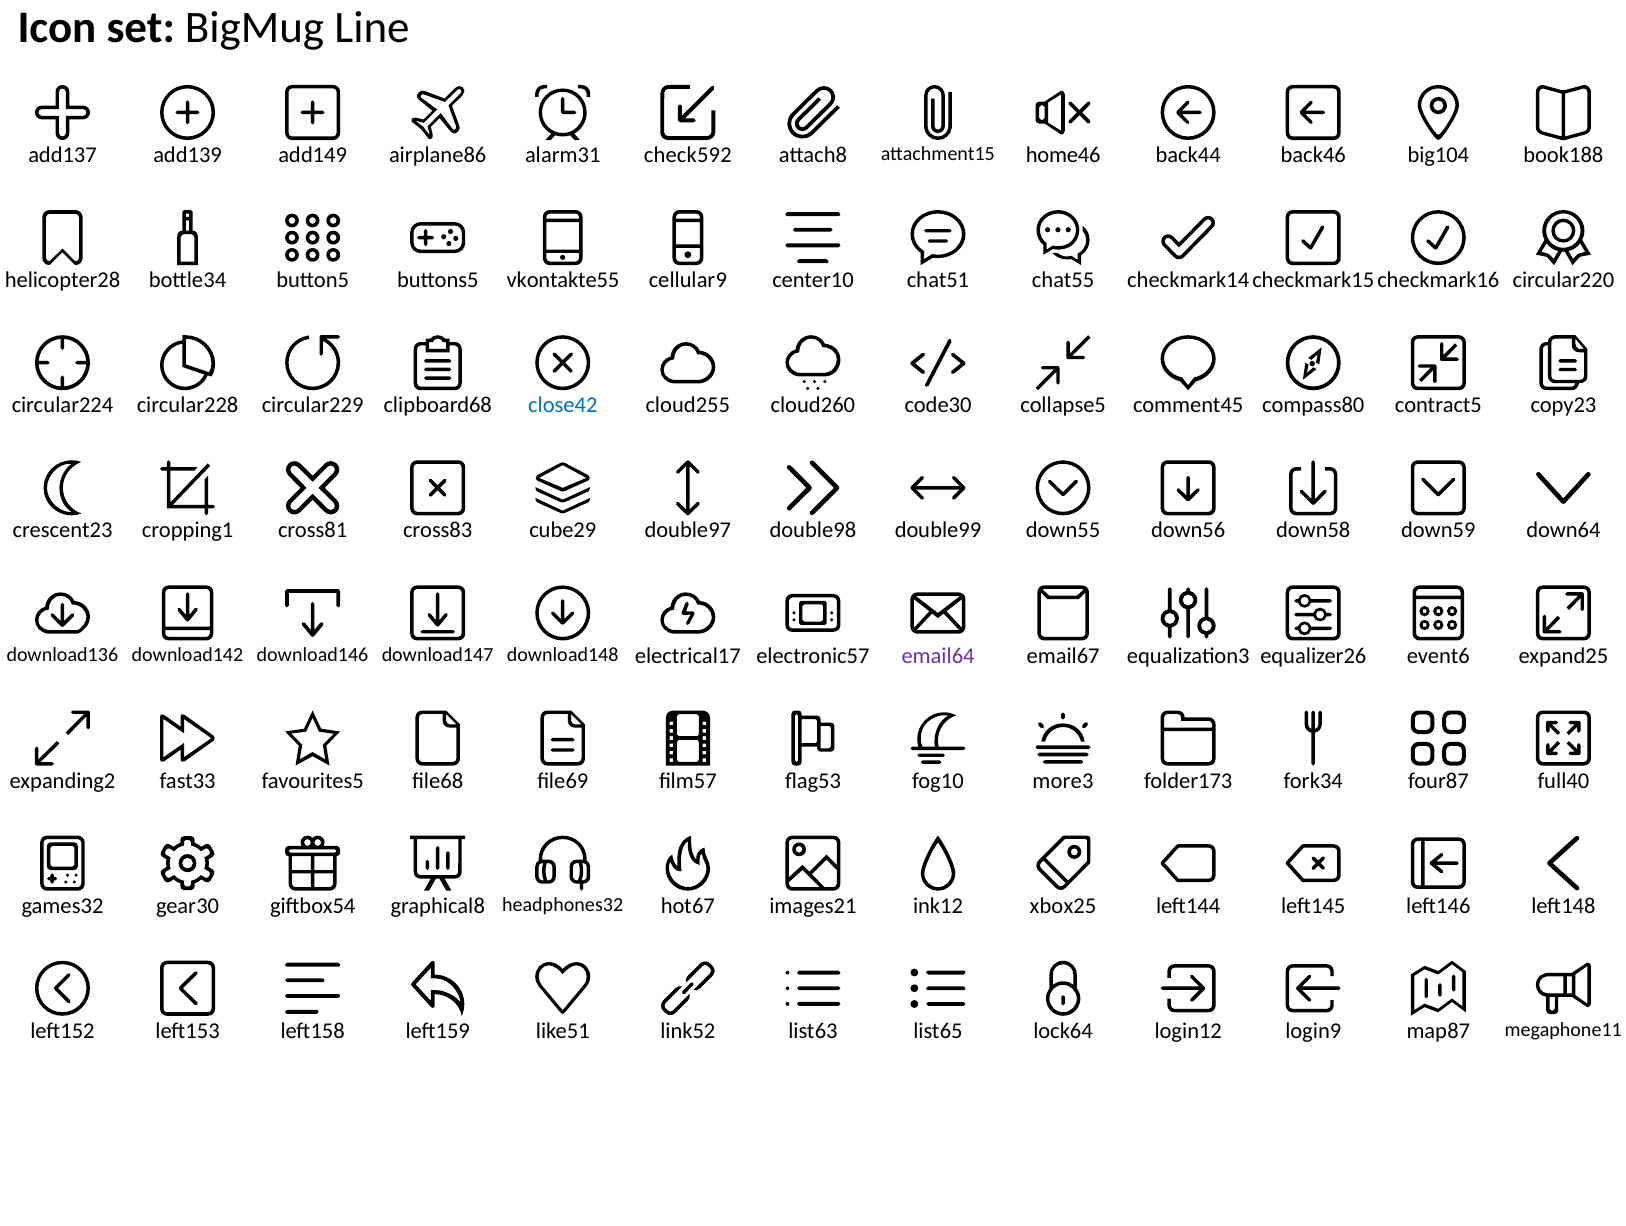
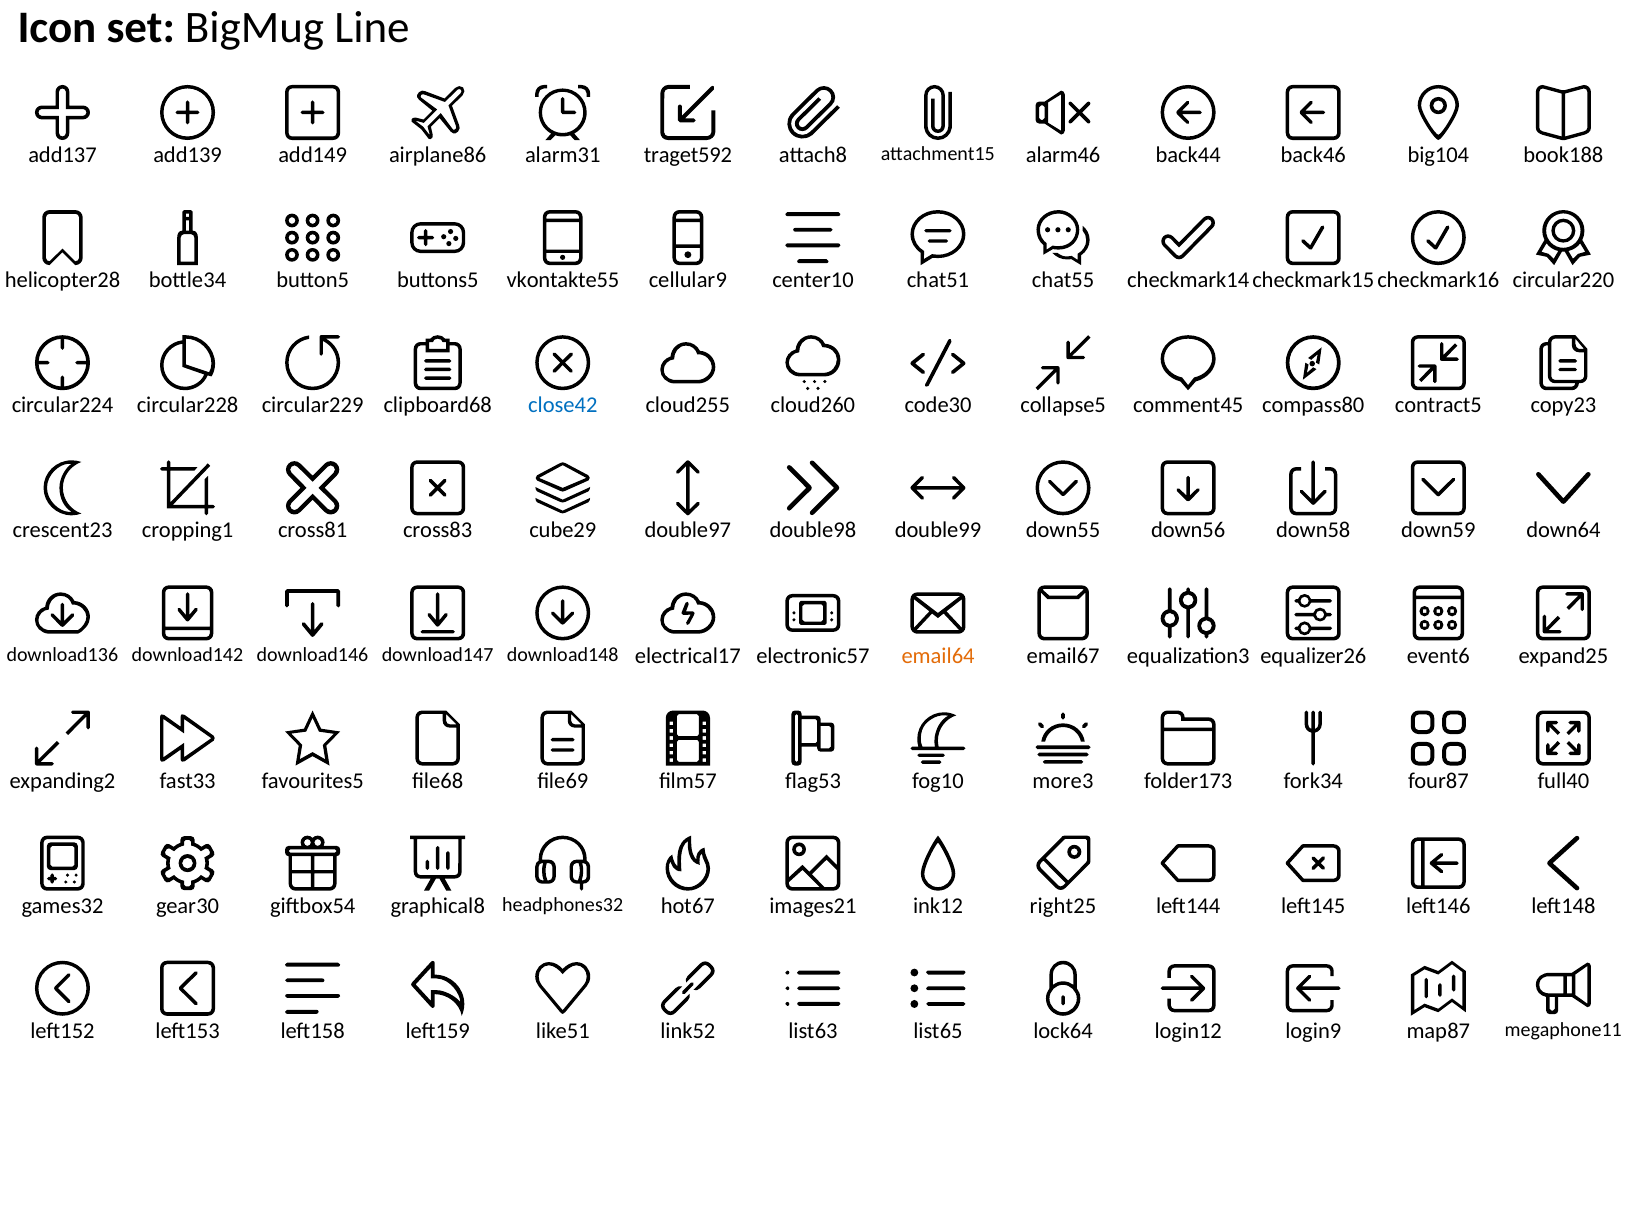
check592: check592 -> traget592
home46: home46 -> alarm46
email64 colour: purple -> orange
xbox25: xbox25 -> right25
